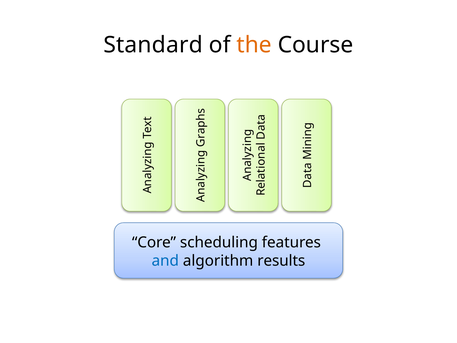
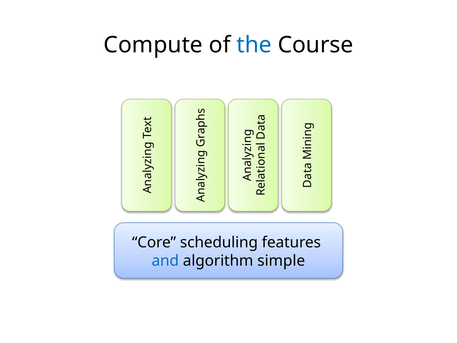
Standard: Standard -> Compute
the colour: orange -> blue
results: results -> simple
